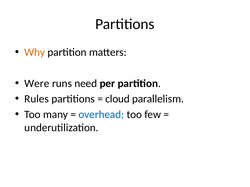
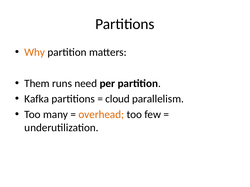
Were: Were -> Them
Rules: Rules -> Kafka
overhead colour: blue -> orange
